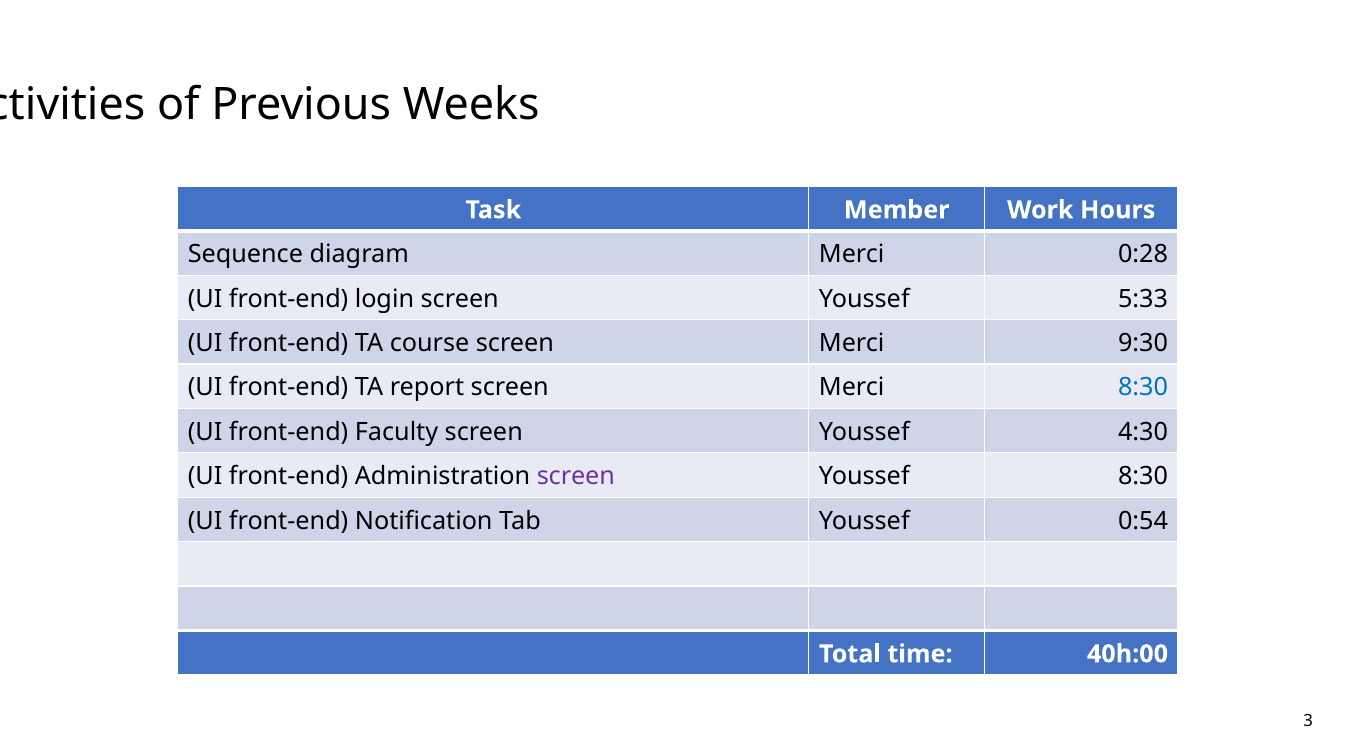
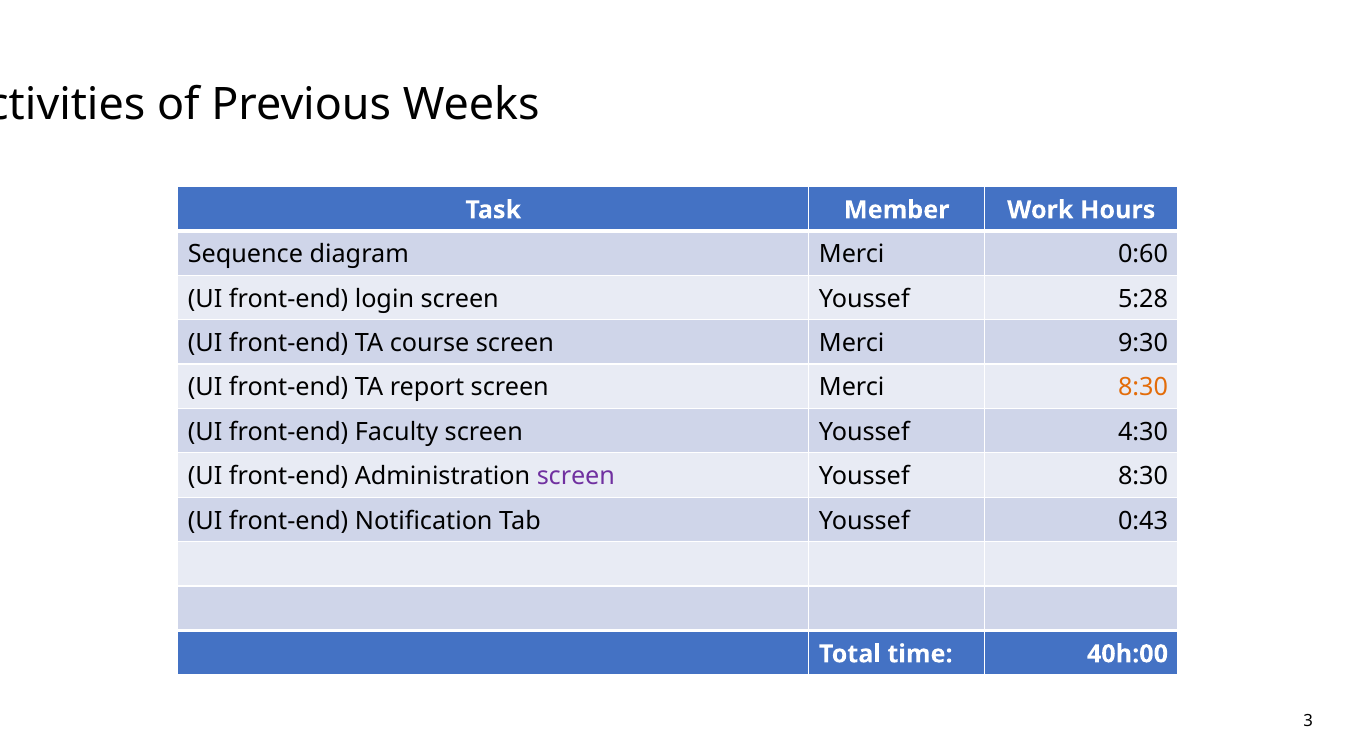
0:28: 0:28 -> 0:60
5:33: 5:33 -> 5:28
8:30 at (1143, 388) colour: blue -> orange
0:54: 0:54 -> 0:43
